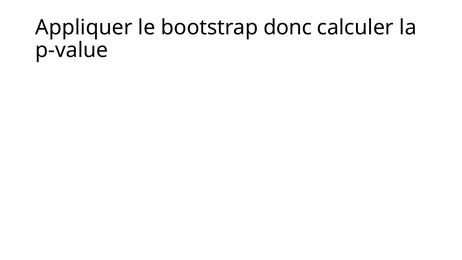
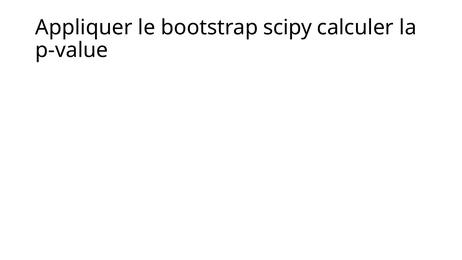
donc: donc -> scipy
